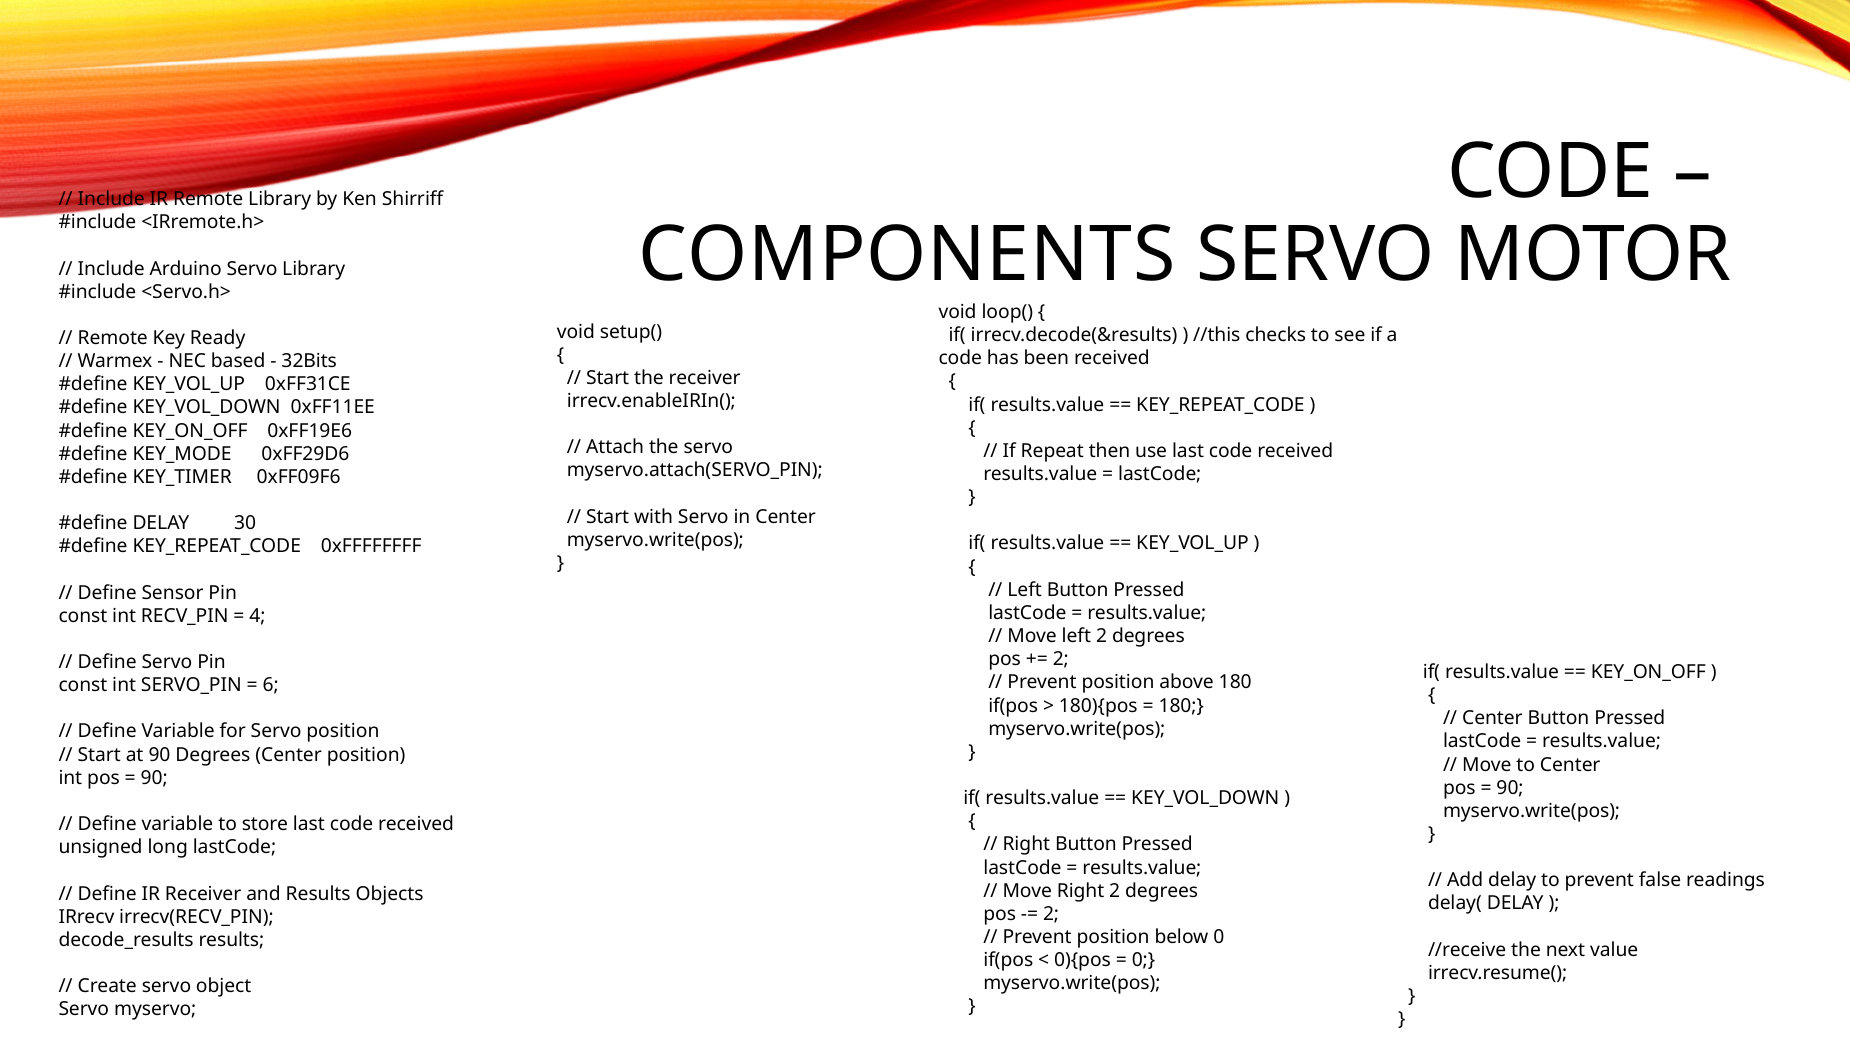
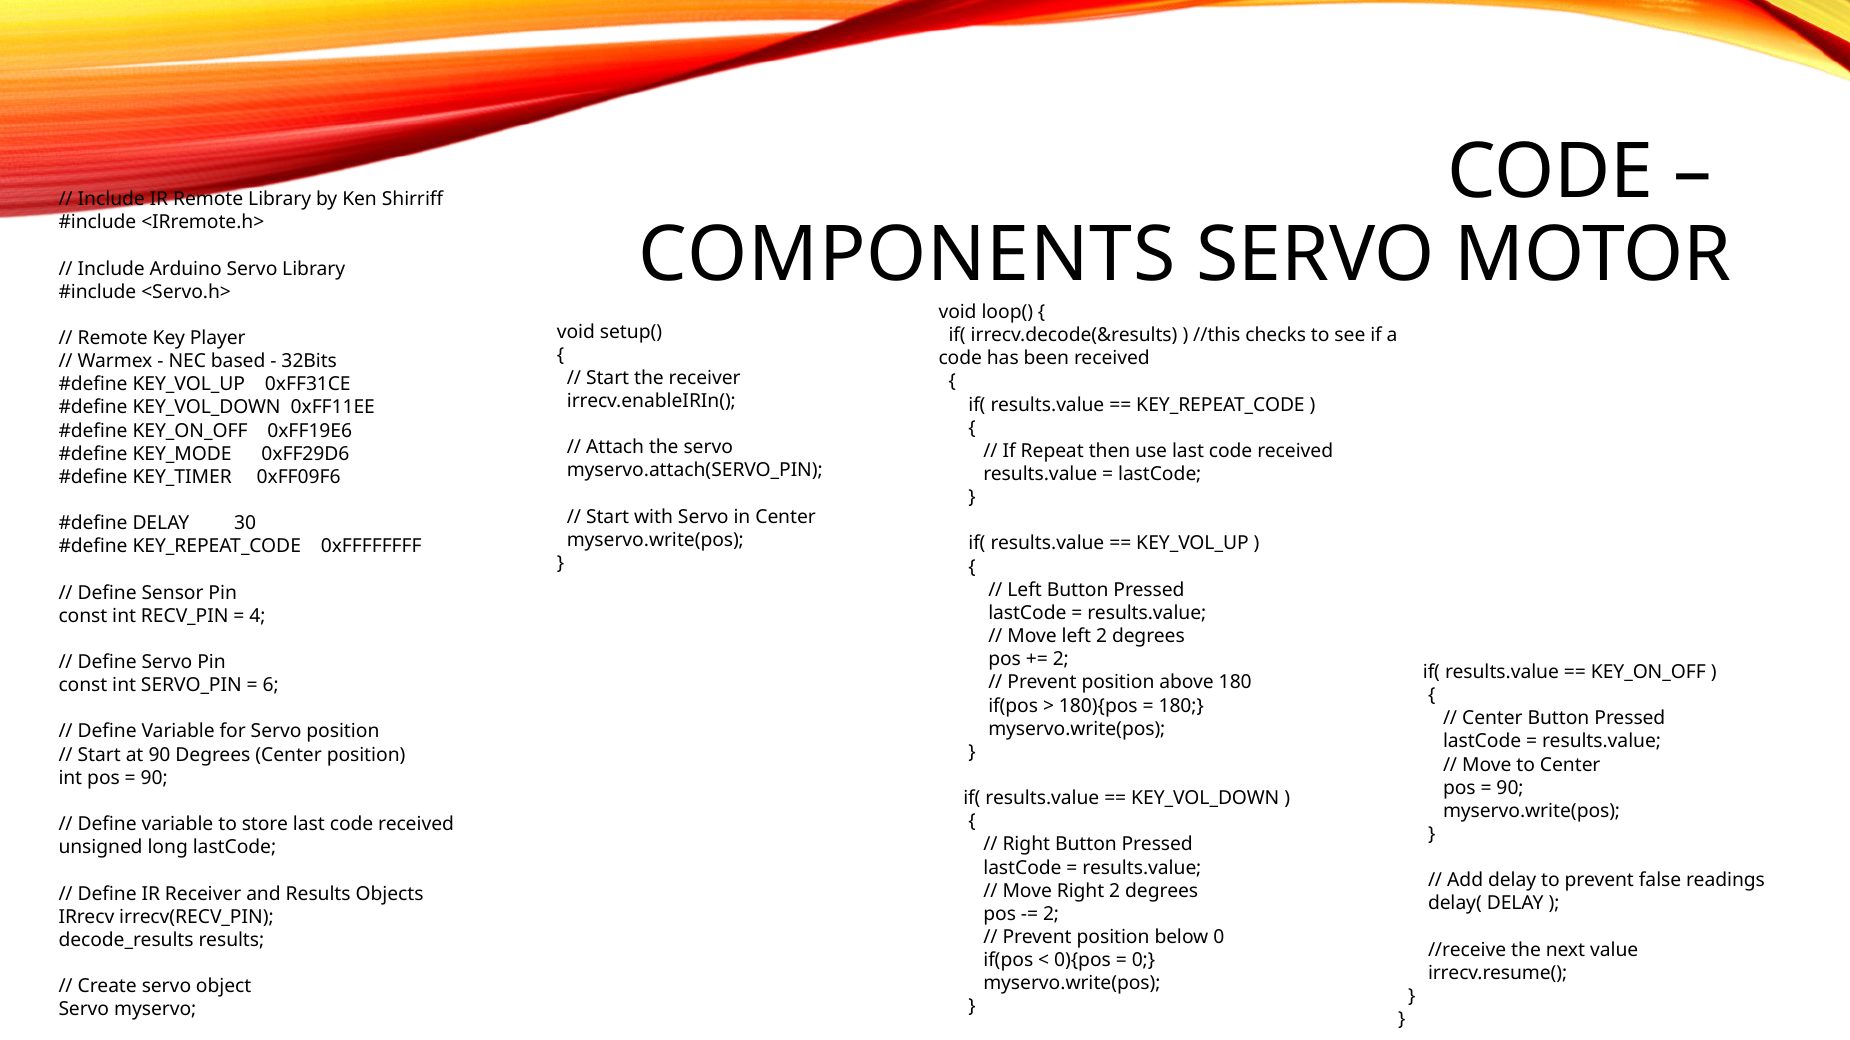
Ready: Ready -> Player
